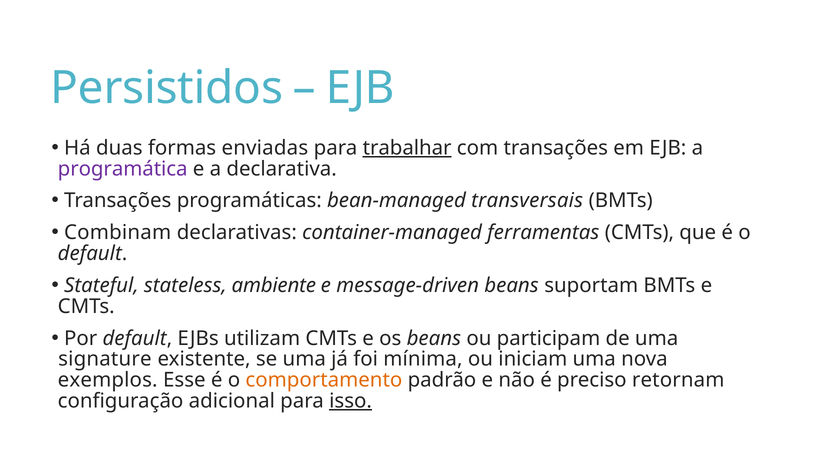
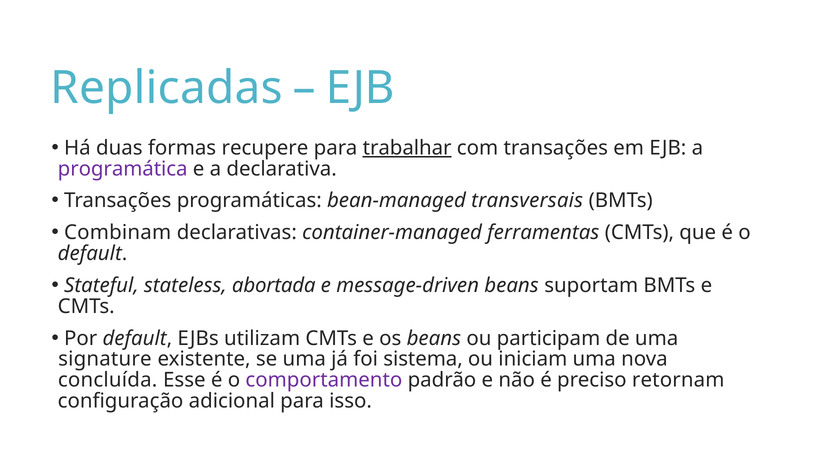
Persistidos: Persistidos -> Replicadas
enviadas: enviadas -> recupere
ambiente: ambiente -> abortada
mínima: mínima -> sistema
exemplos: exemplos -> concluída
comportamento colour: orange -> purple
isso underline: present -> none
